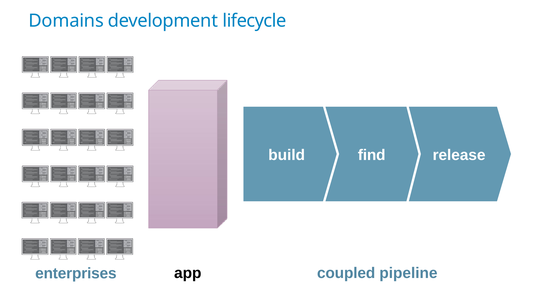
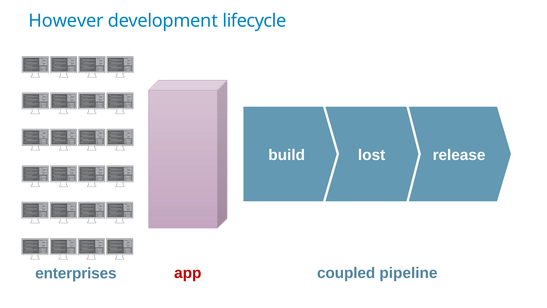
Domains: Domains -> However
find: find -> lost
app colour: black -> red
